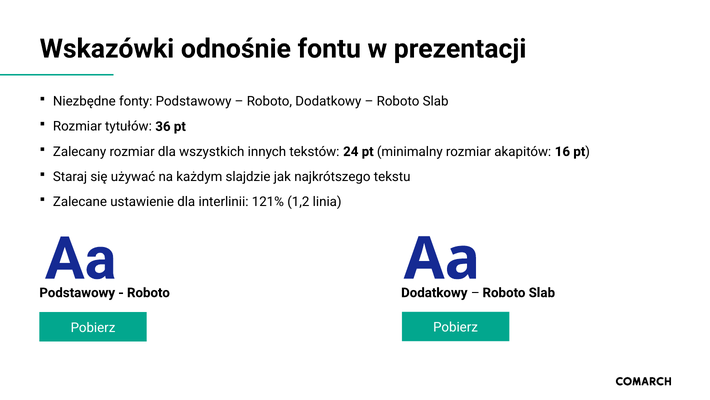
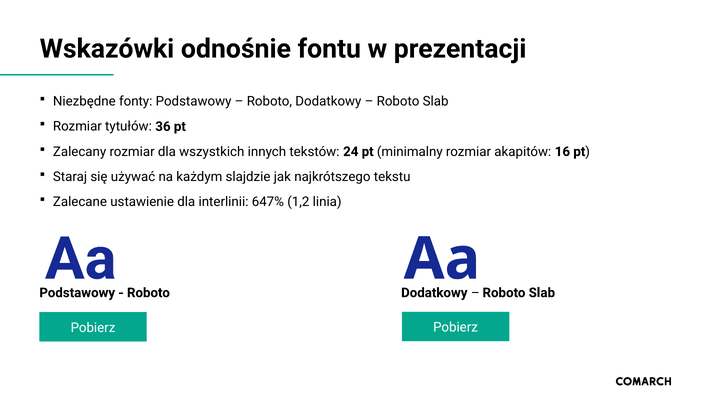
121%: 121% -> 647%
